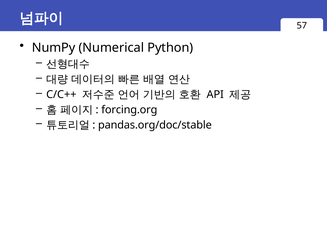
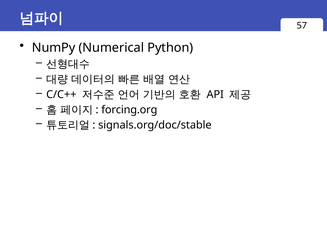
pandas.org/doc/stable: pandas.org/doc/stable -> signals.org/doc/stable
